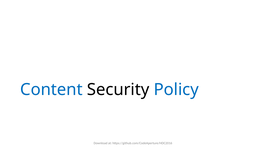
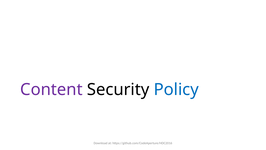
Content colour: blue -> purple
